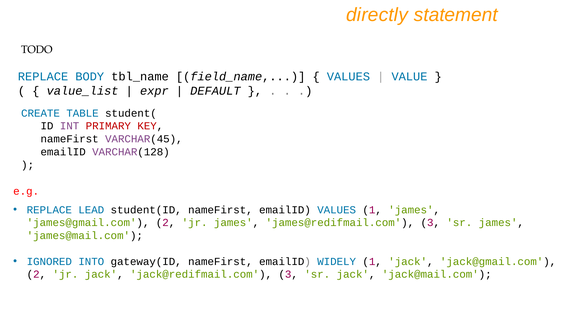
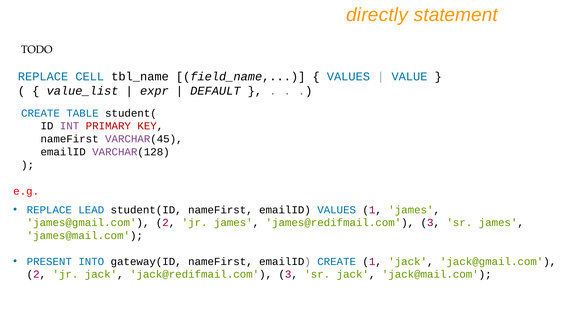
BODY: BODY -> CELL
IGNORED: IGNORED -> PRESENT
emailID WIDELY: WIDELY -> CREATE
